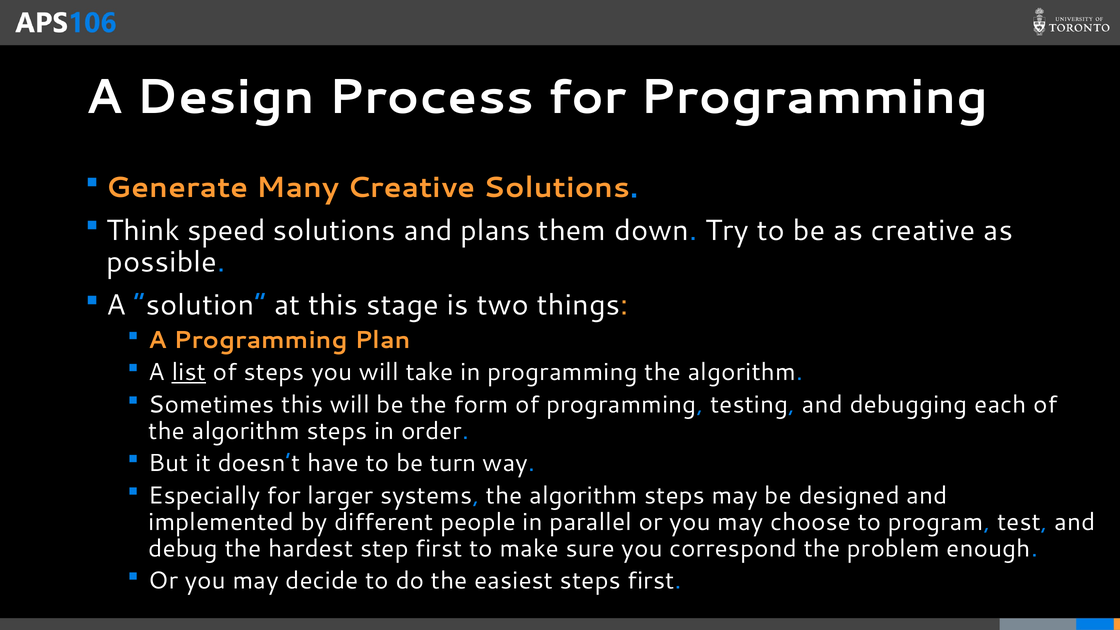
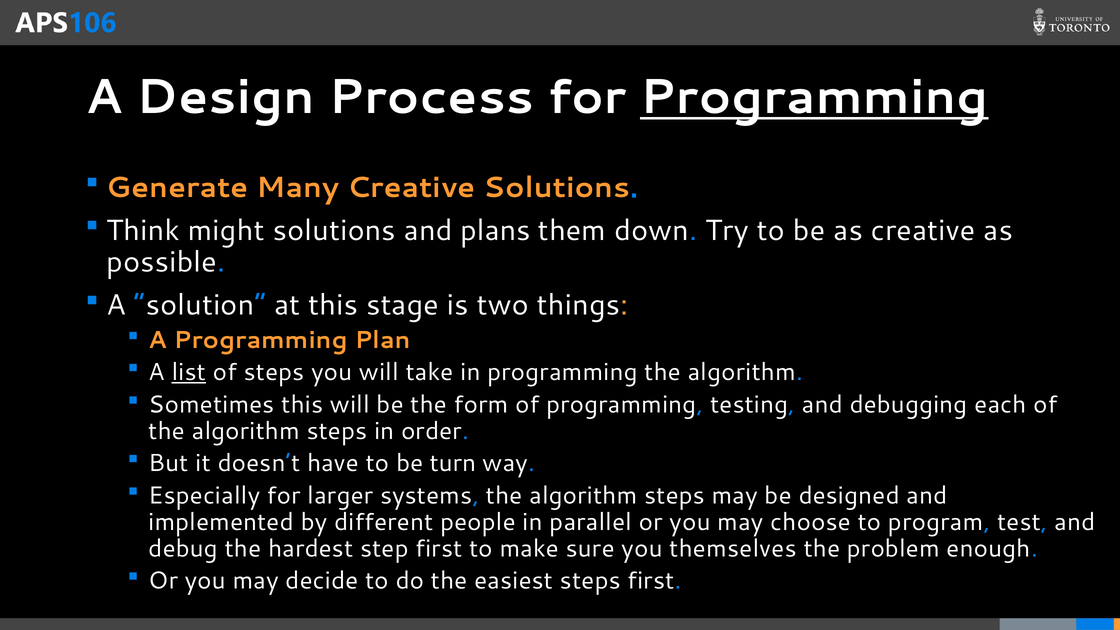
Programming at (814, 97) underline: none -> present
speed: speed -> might
correspond: correspond -> themselves
